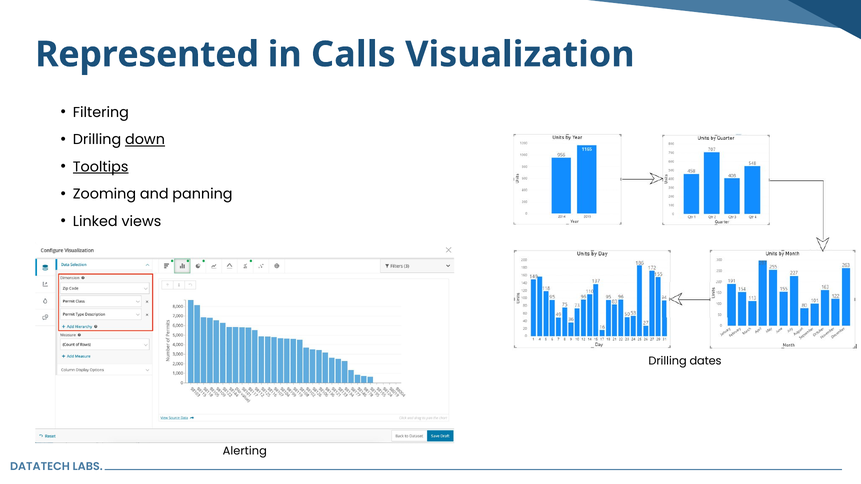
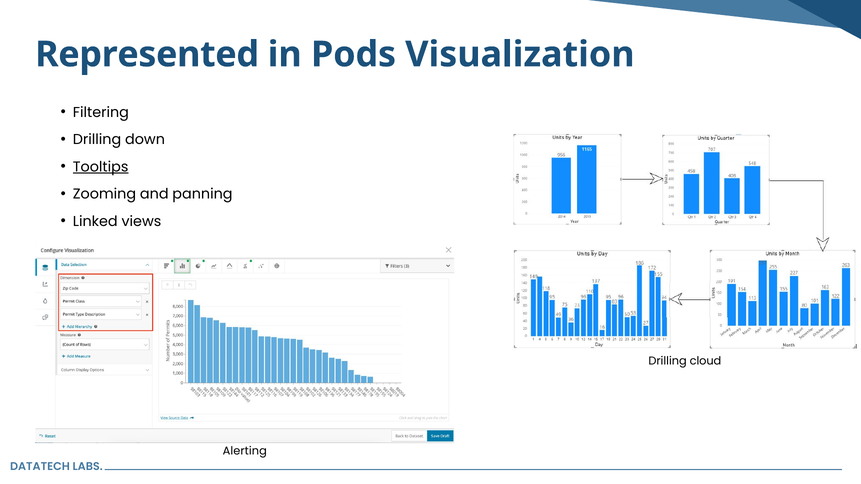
Calls: Calls -> Pods
down underline: present -> none
dates: dates -> cloud
